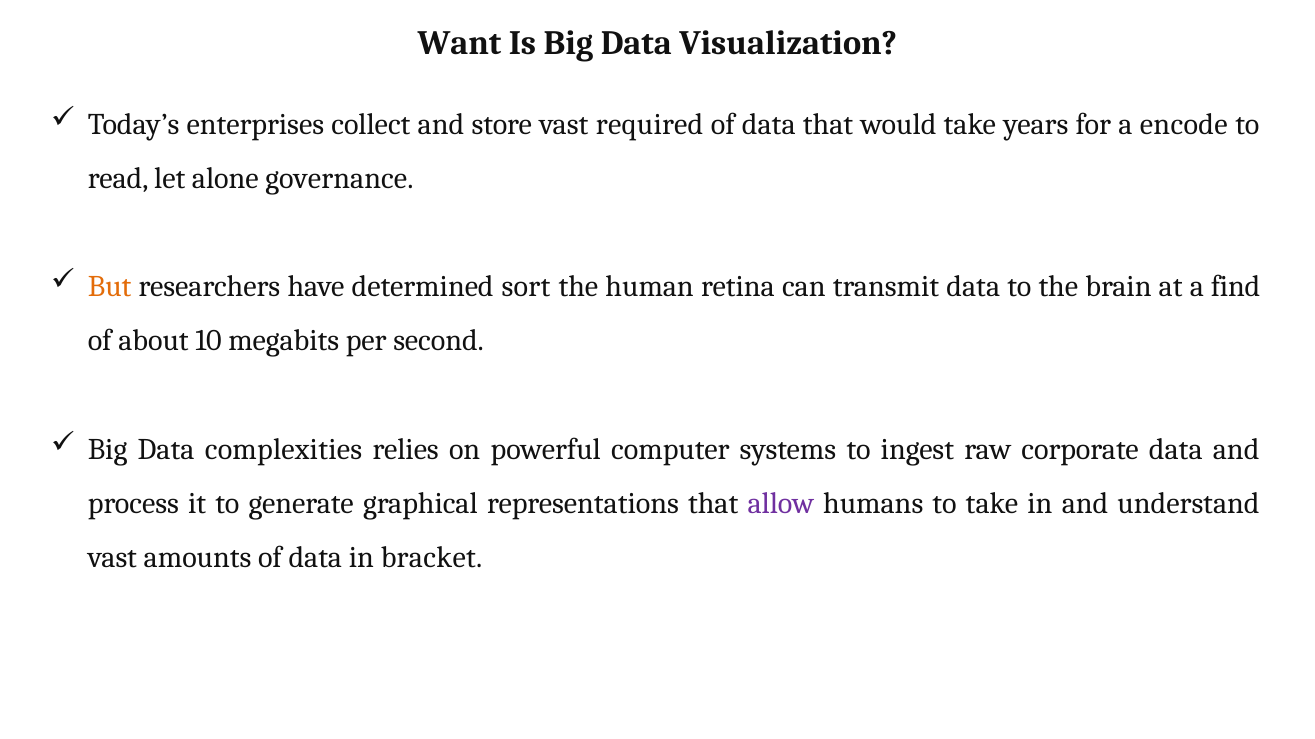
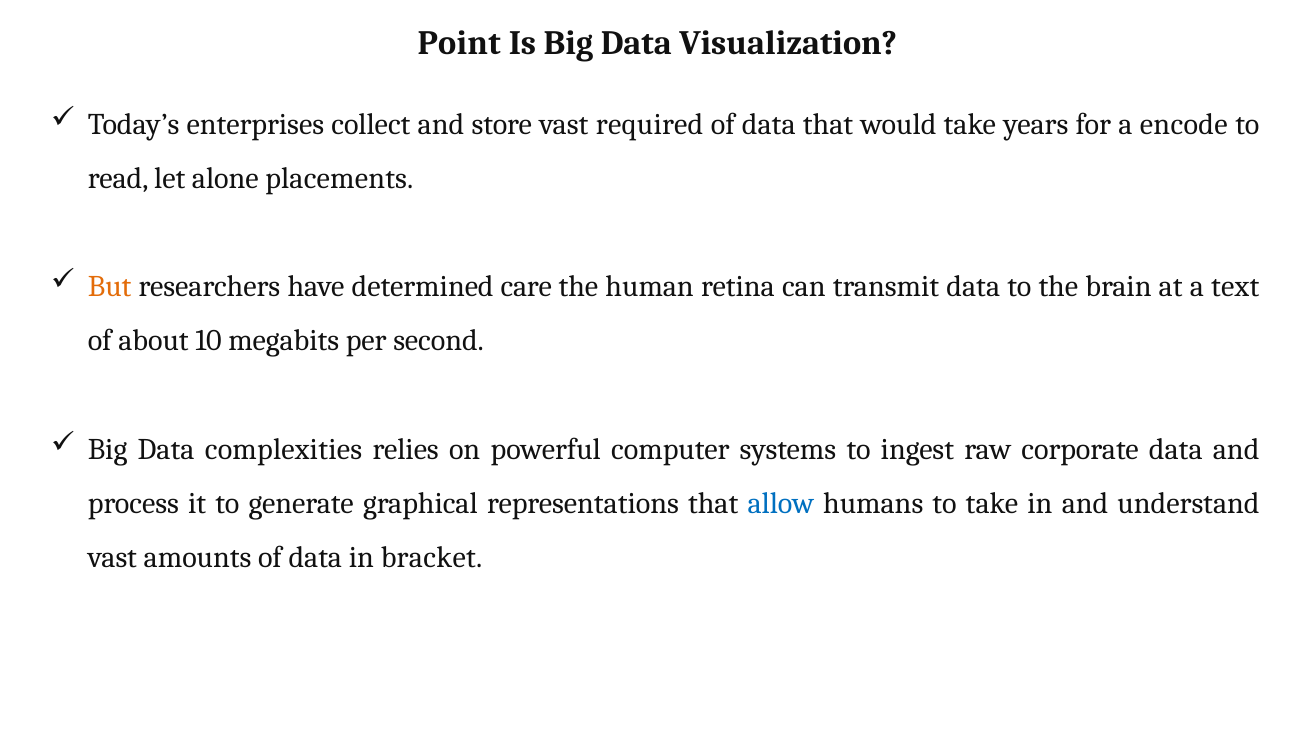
Want: Want -> Point
governance: governance -> placements
sort: sort -> care
find: find -> text
allow colour: purple -> blue
